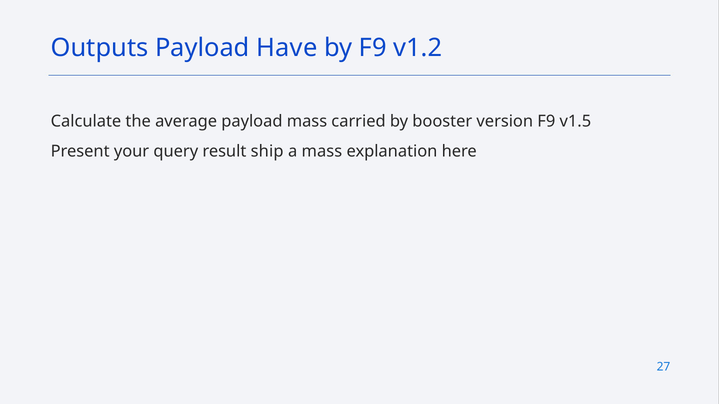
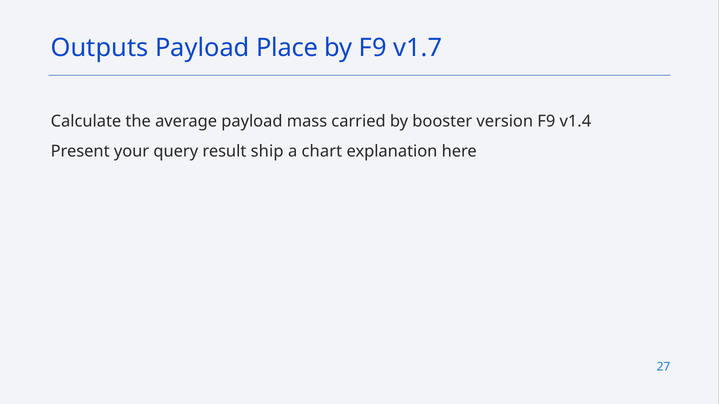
Have: Have -> Place
v1.2: v1.2 -> v1.7
v1.5: v1.5 -> v1.4
a mass: mass -> chart
